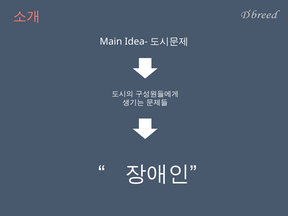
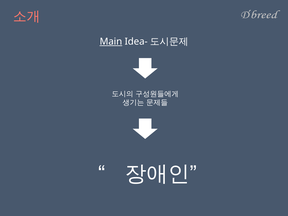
Main underline: none -> present
